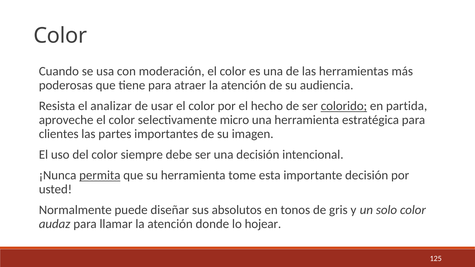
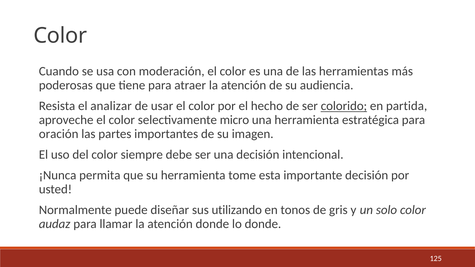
clientes: clientes -> oración
permita underline: present -> none
absolutos: absolutos -> utilizando
lo hojear: hojear -> donde
